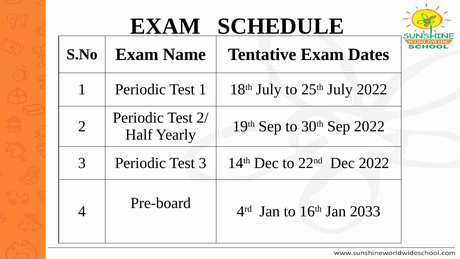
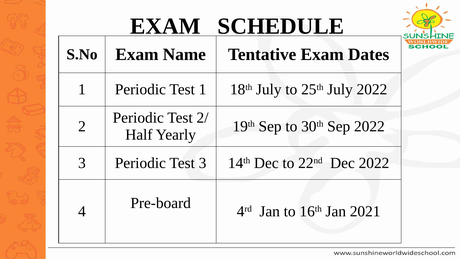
2033: 2033 -> 2021
